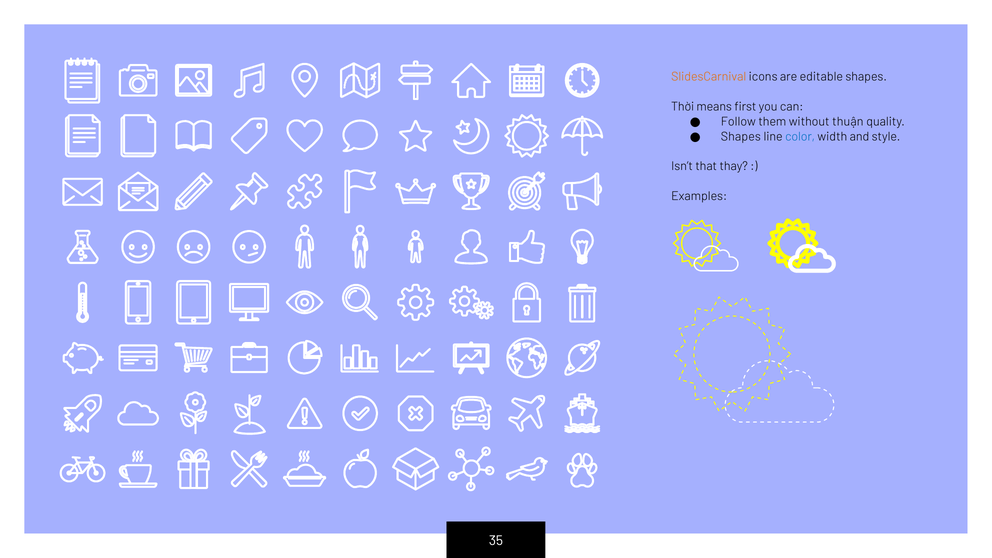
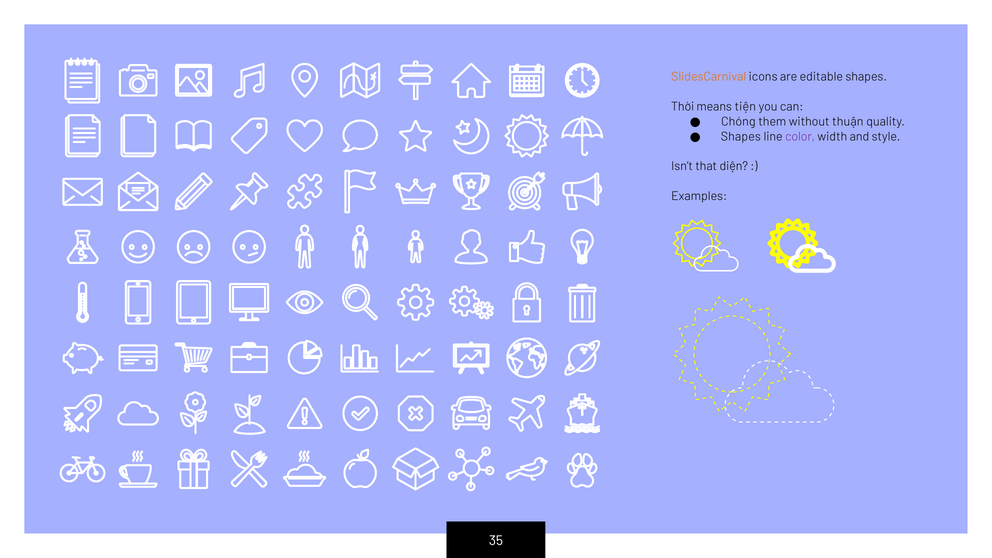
first: first -> tiện
Follow: Follow -> Chóng
color colour: blue -> purple
thay: thay -> diện
